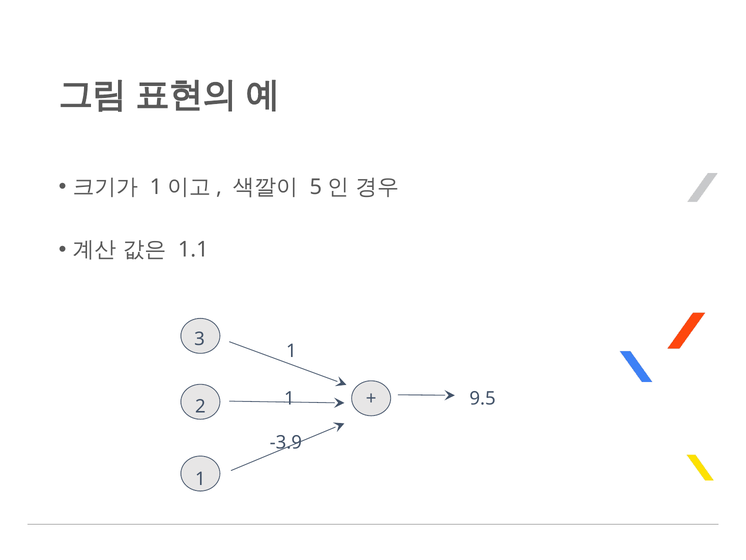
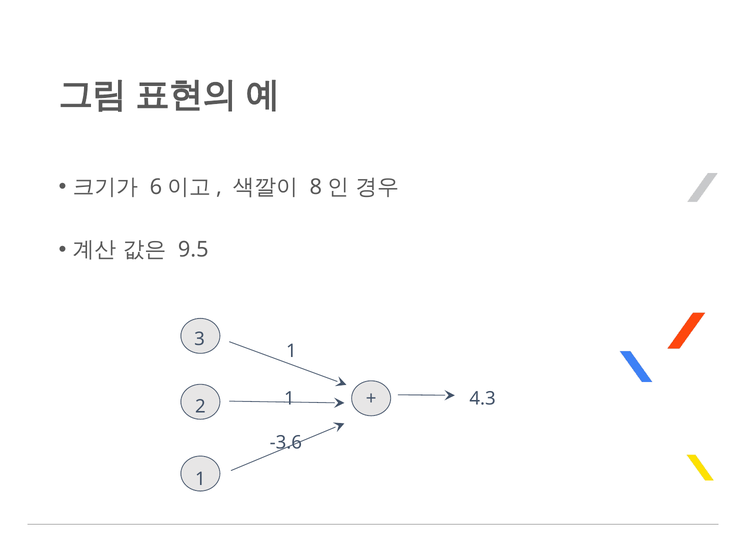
1 at (156, 187): 1 -> 6
5: 5 -> 8
1.1: 1.1 -> 9.5
9.5: 9.5 -> 4.3
-3.9: -3.9 -> -3.6
